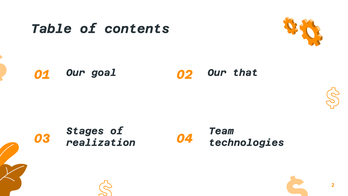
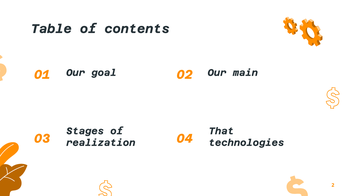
that: that -> main
Team: Team -> That
